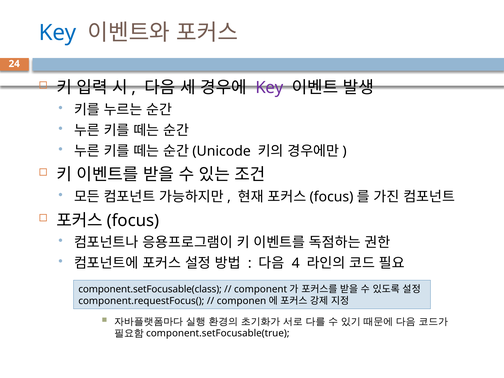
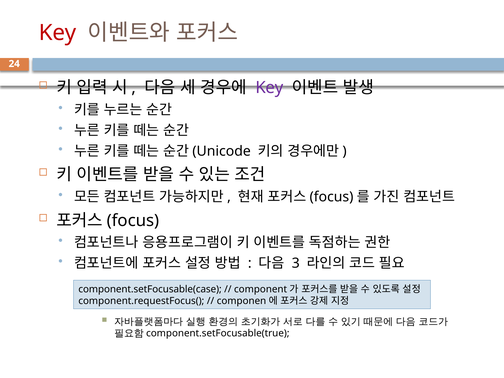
Key at (58, 33) colour: blue -> red
4: 4 -> 3
component.setFocusable(class: component.setFocusable(class -> component.setFocusable(case
